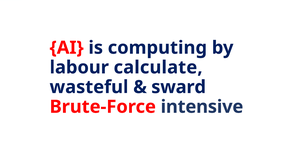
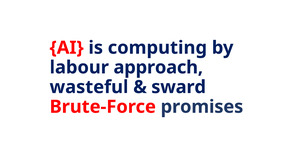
calculate: calculate -> approach
intensive: intensive -> promises
